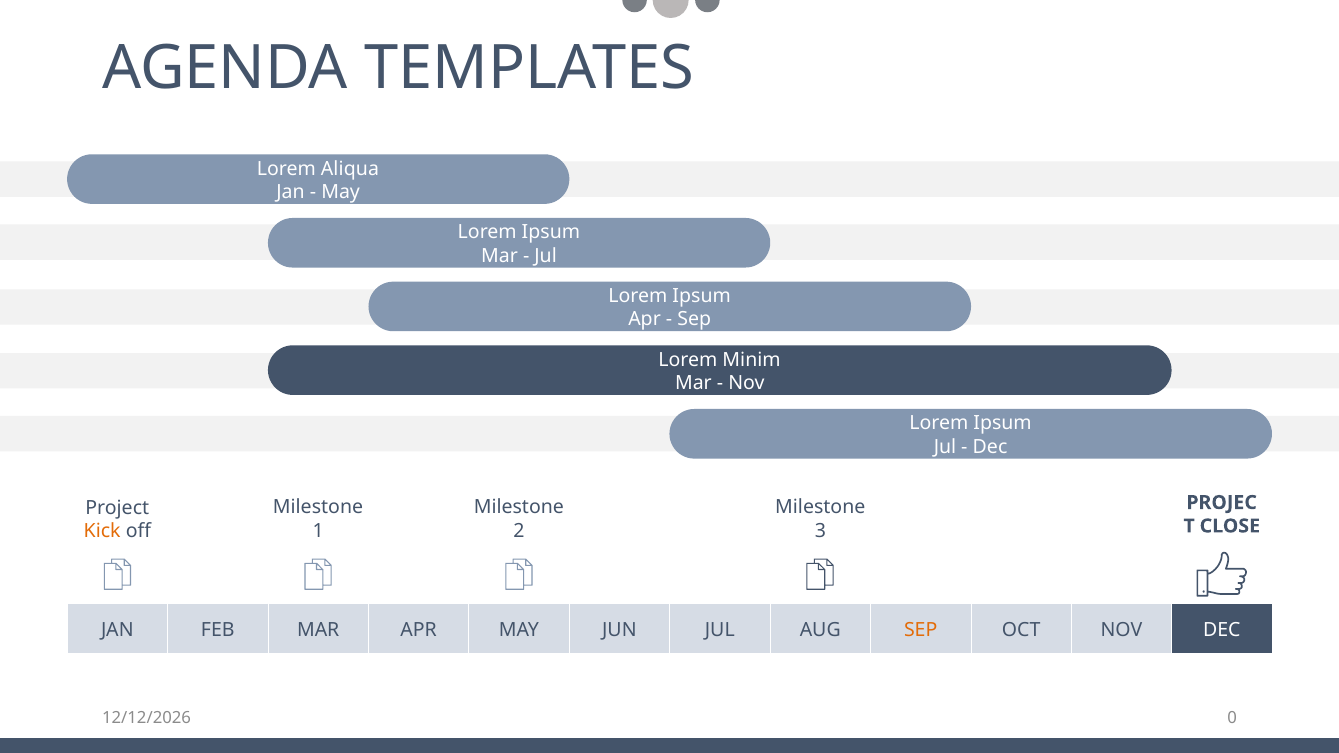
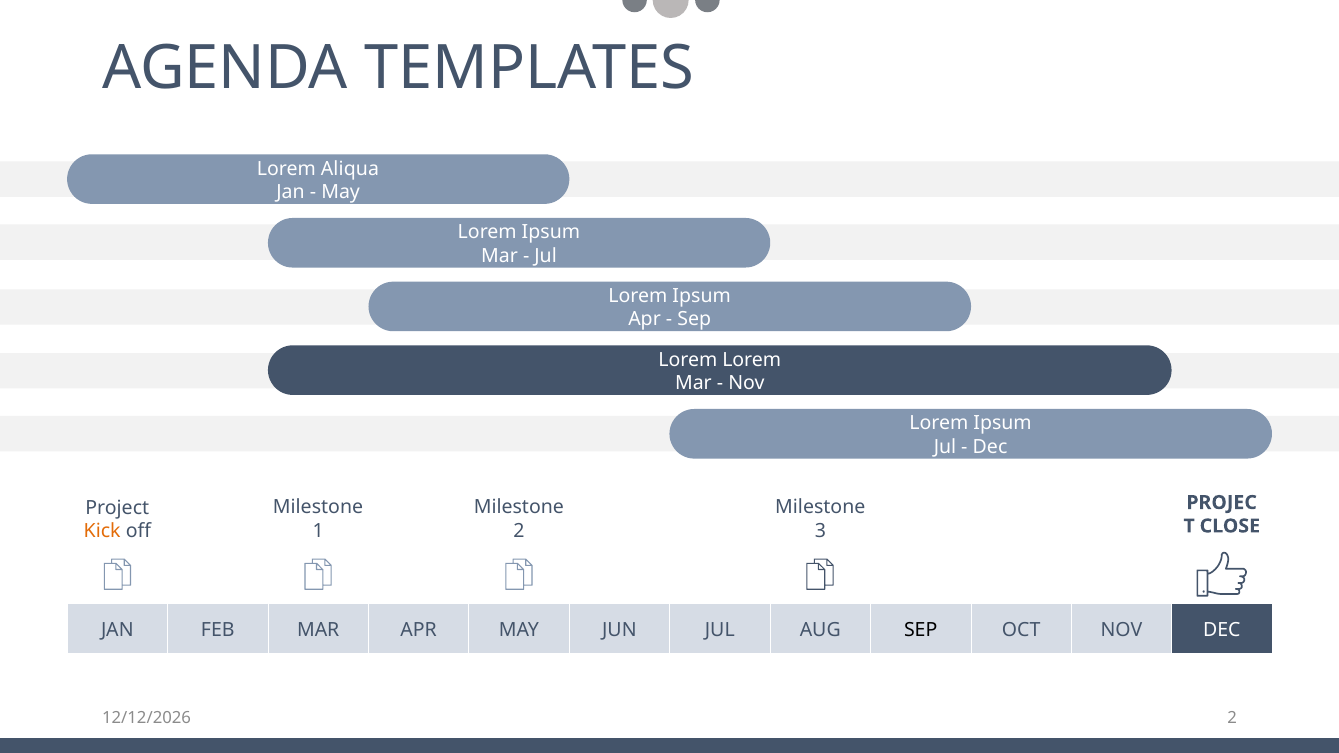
Lorem Minim: Minim -> Lorem
SEP at (921, 630) colour: orange -> black
0 at (1232, 718): 0 -> 2
